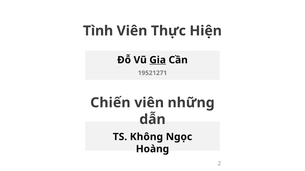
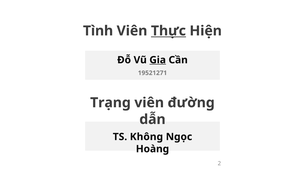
Thực underline: none -> present
Chiến: Chiến -> Trạng
những: những -> đường
